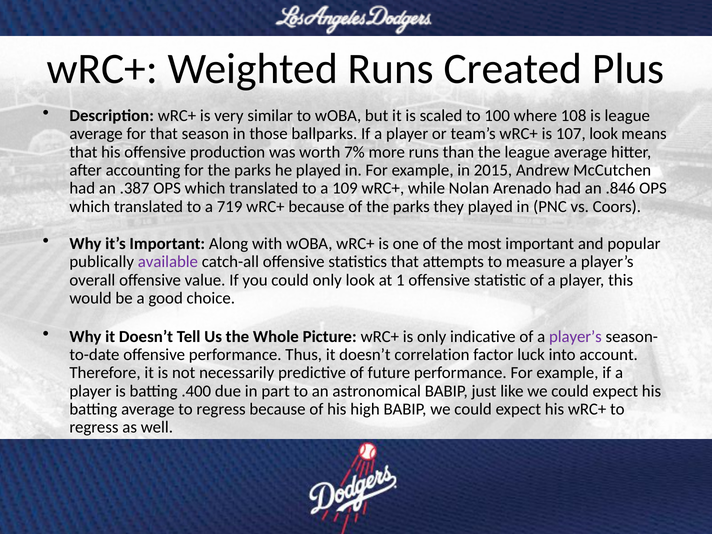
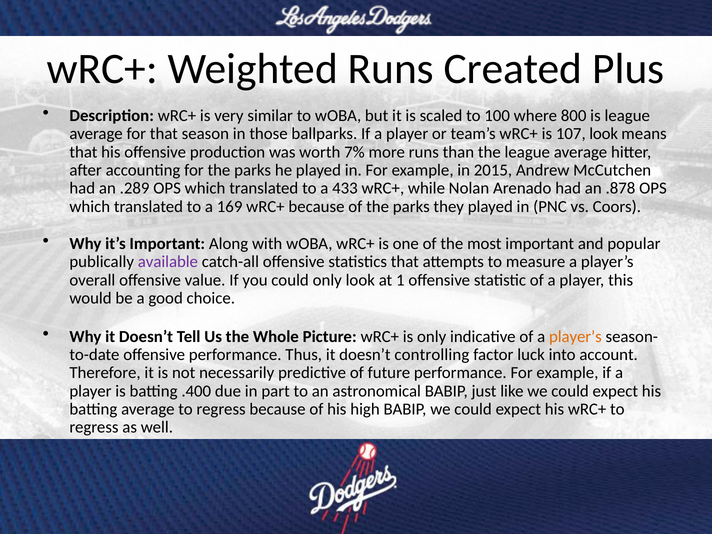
108: 108 -> 800
.387: .387 -> .289
109: 109 -> 433
.846: .846 -> .878
719: 719 -> 169
player’s at (575, 336) colour: purple -> orange
correlation: correlation -> controlling
